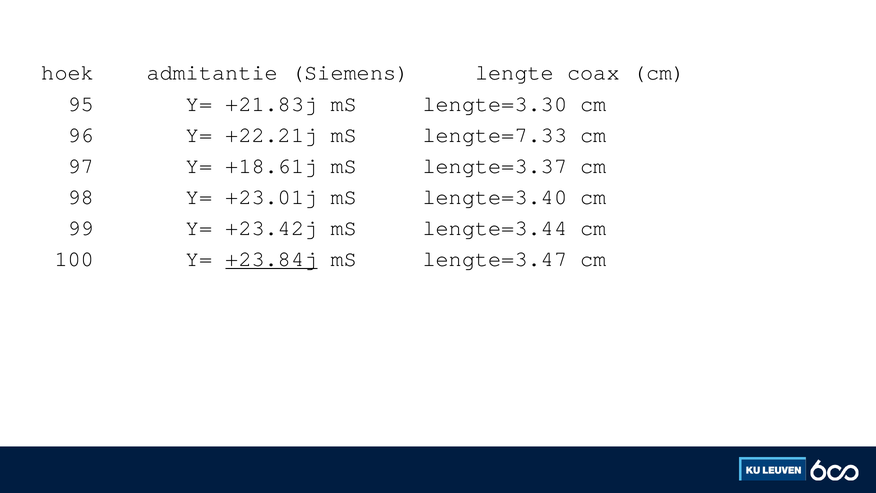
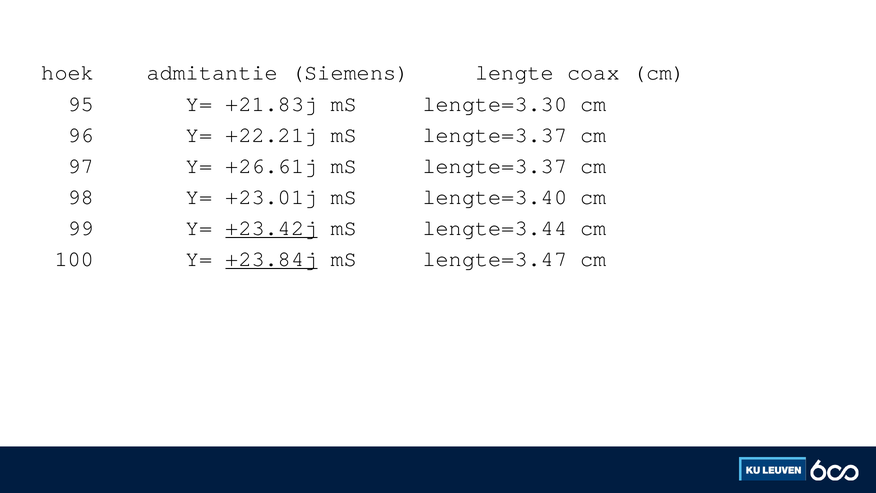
+22.21j mS lengte=7.33: lengte=7.33 -> lengte=3.37
+18.61j: +18.61j -> +26.61j
+23.42j underline: none -> present
